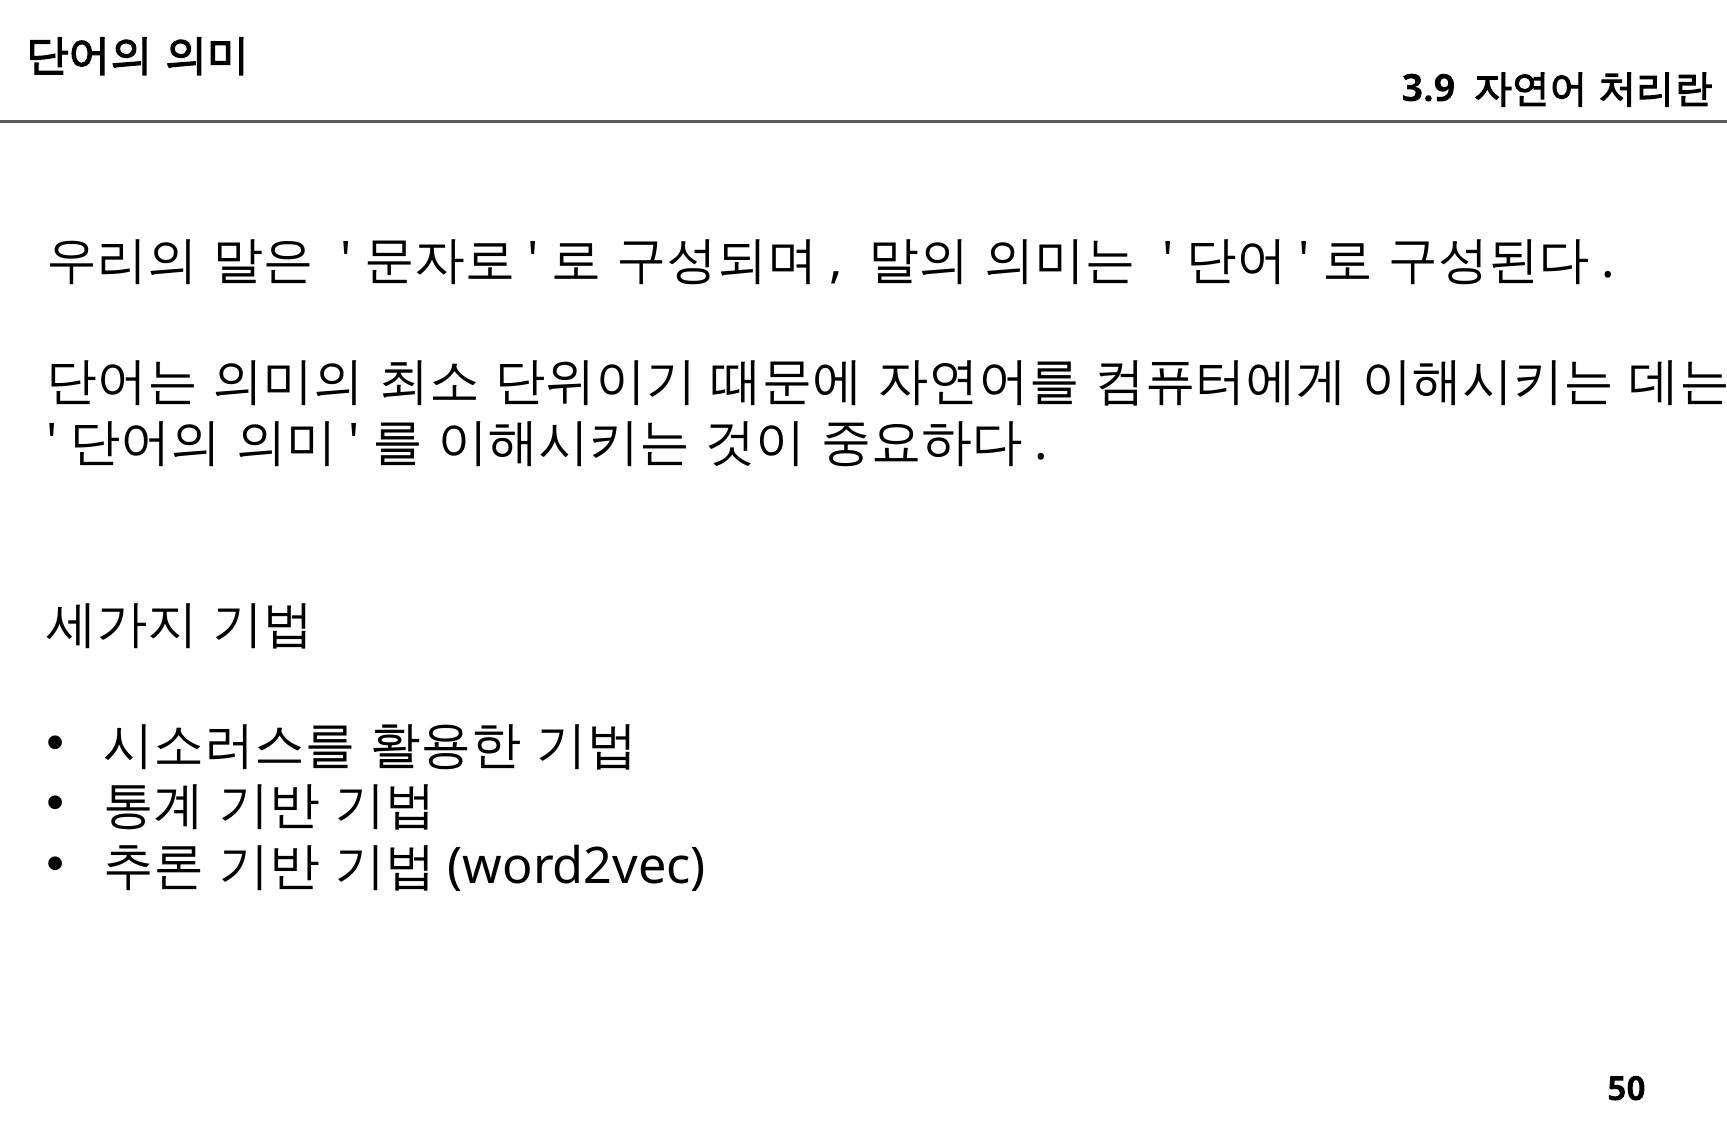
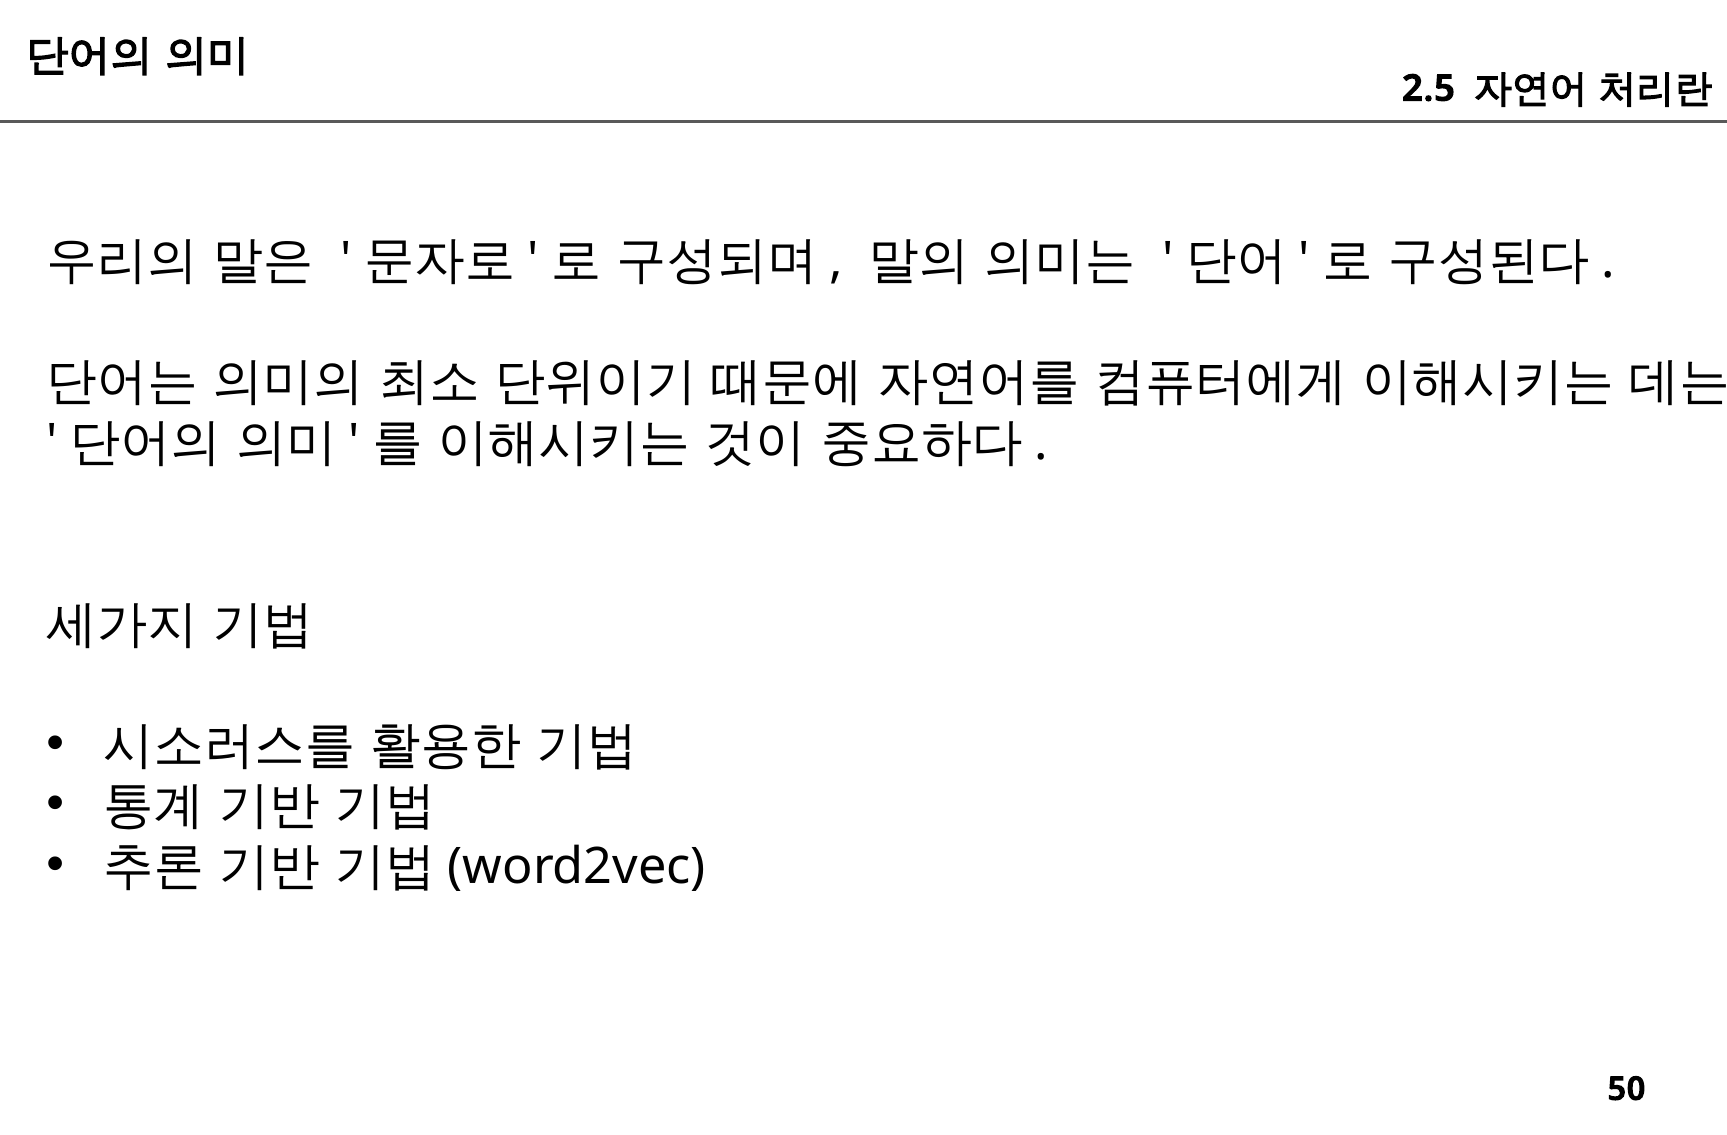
3.9: 3.9 -> 2.5
